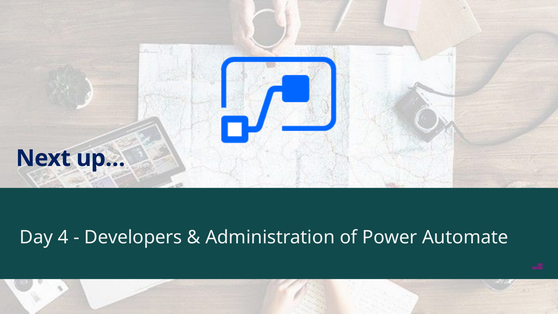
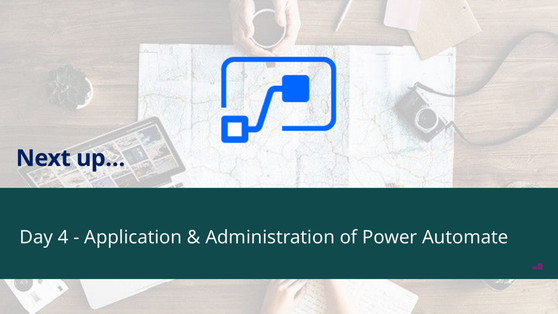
Developers: Developers -> Application
